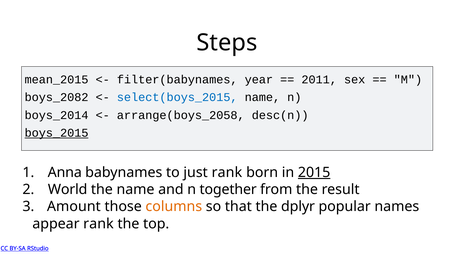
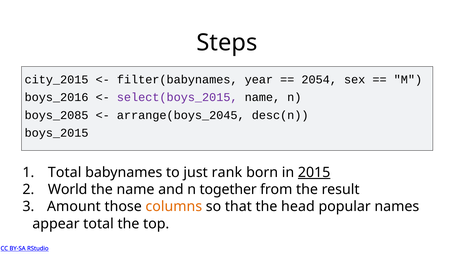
mean_2015: mean_2015 -> city_2015
2011: 2011 -> 2054
boys_2082: boys_2082 -> boys_2016
select(boys_2015 colour: blue -> purple
boys_2014: boys_2014 -> boys_2085
arrange(boys_2058: arrange(boys_2058 -> arrange(boys_2045
boys_2015 underline: present -> none
1 Anna: Anna -> Total
dplyr: dplyr -> head
appear rank: rank -> total
